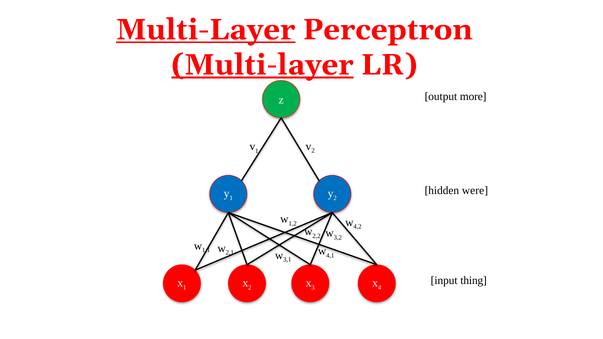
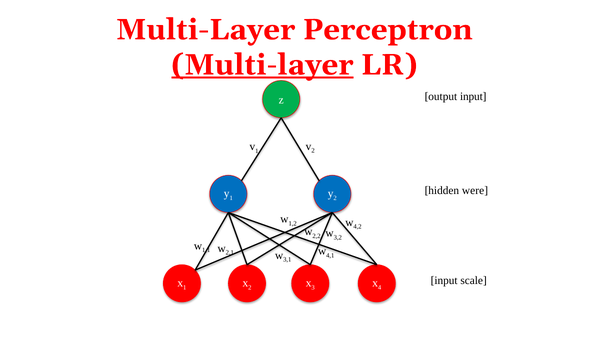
Multi-Layer at (206, 30) underline: present -> none
output more: more -> input
thing: thing -> scale
